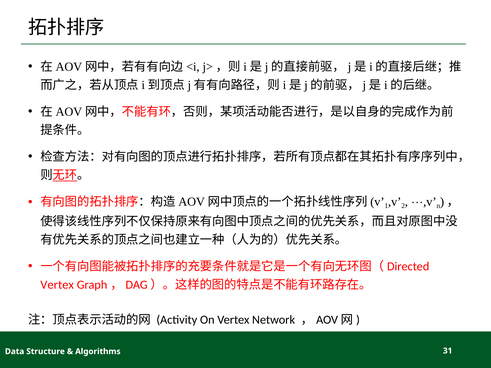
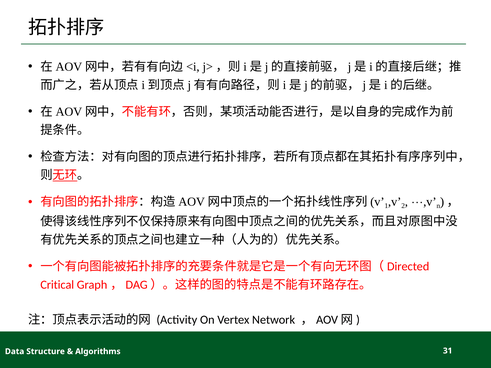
Vertex at (57, 285): Vertex -> Critical
